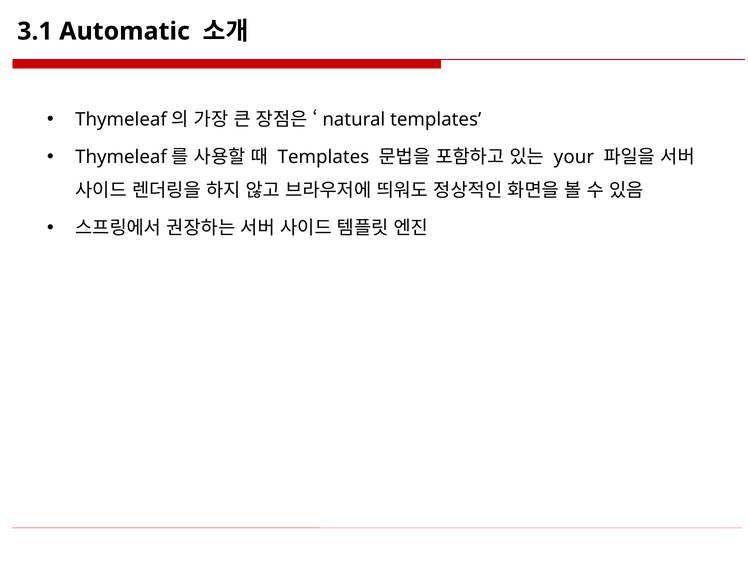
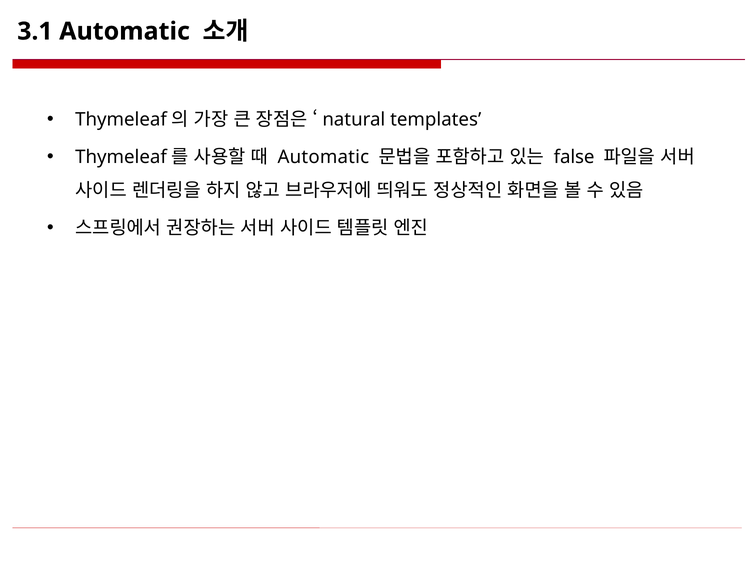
Templates at (323, 157): Templates -> Automatic
your: your -> false
